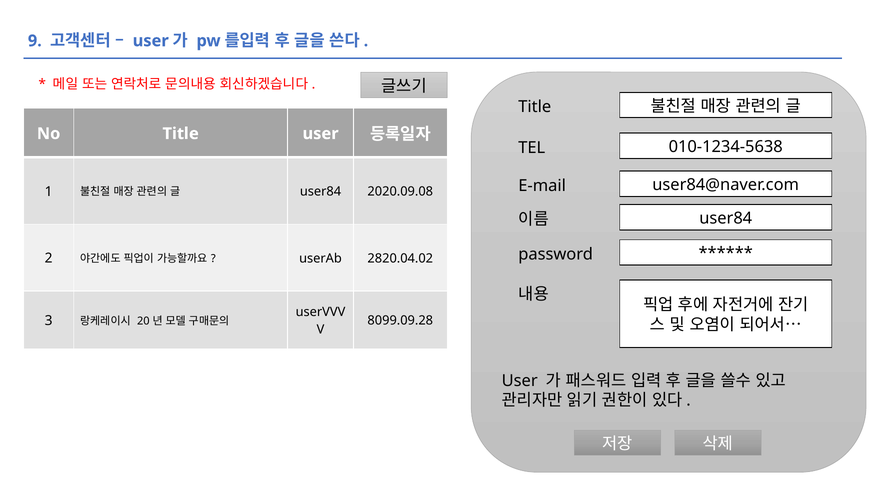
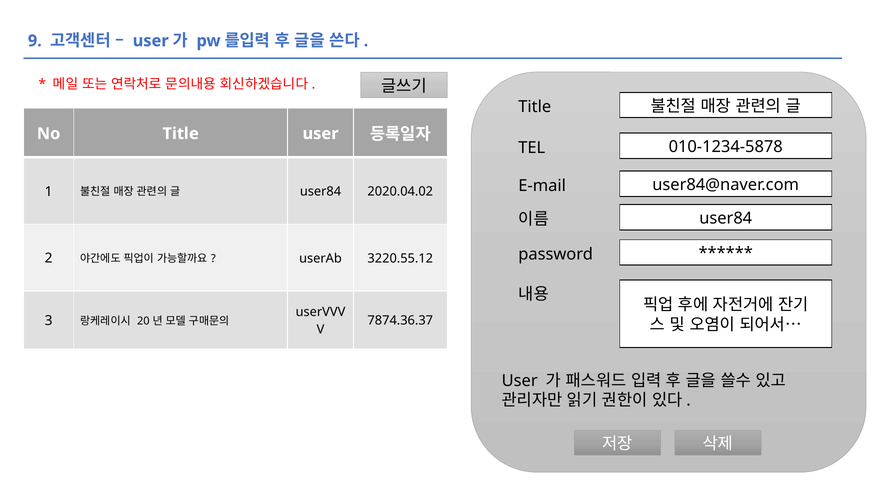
010-1234-5638: 010-1234-5638 -> 010-1234-5878
2020.09.08: 2020.09.08 -> 2020.04.02
2820.04.02: 2820.04.02 -> 3220.55.12
8099.09.28: 8099.09.28 -> 7874.36.37
